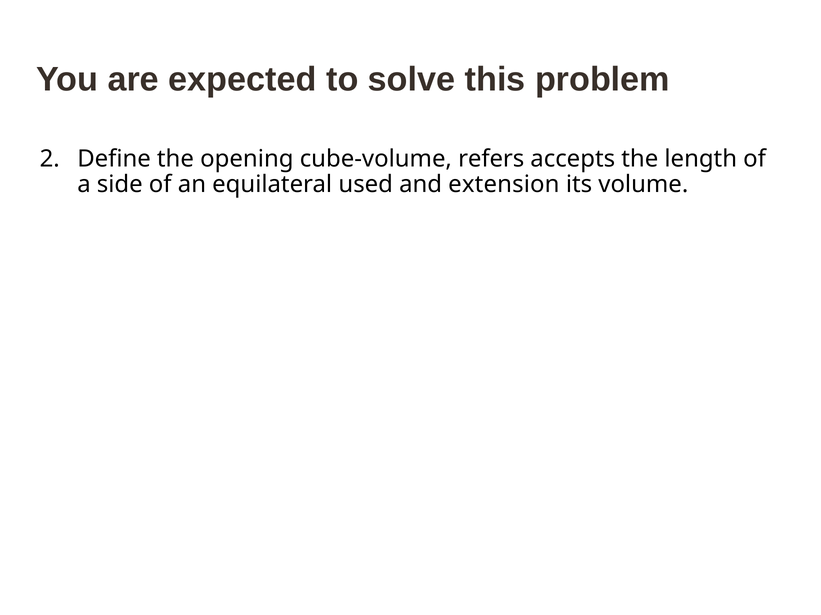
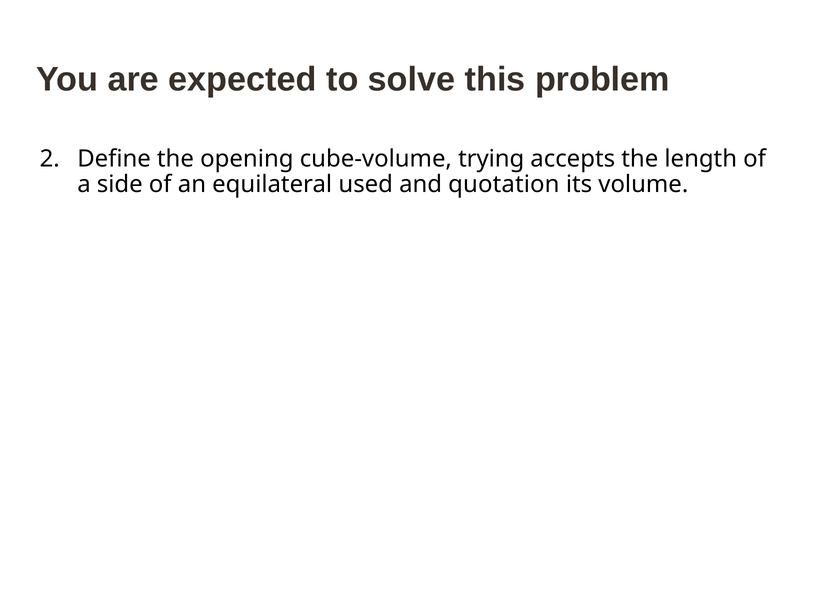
refers: refers -> trying
extension: extension -> quotation
